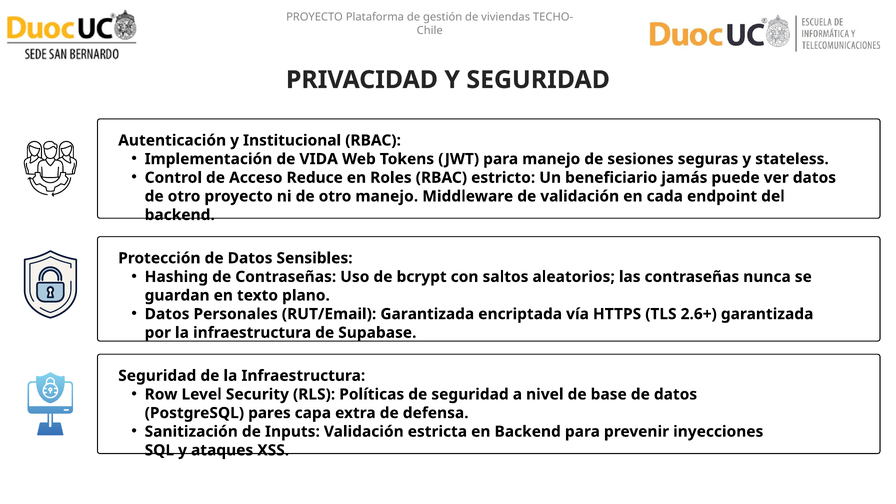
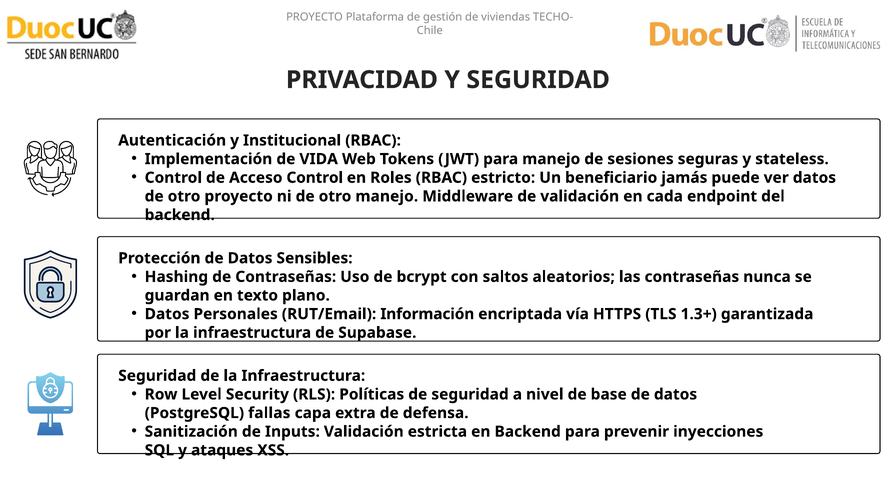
Acceso Reduce: Reduce -> Control
RUT/Email Garantizada: Garantizada -> Información
2.6+: 2.6+ -> 1.3+
pares: pares -> fallas
